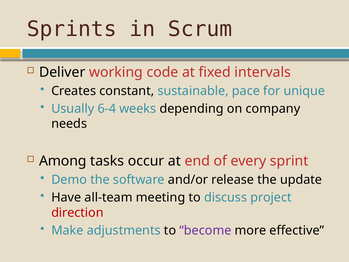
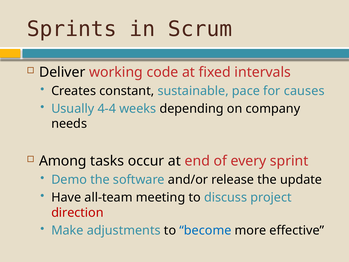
unique: unique -> causes
6-4: 6-4 -> 4-4
become colour: purple -> blue
